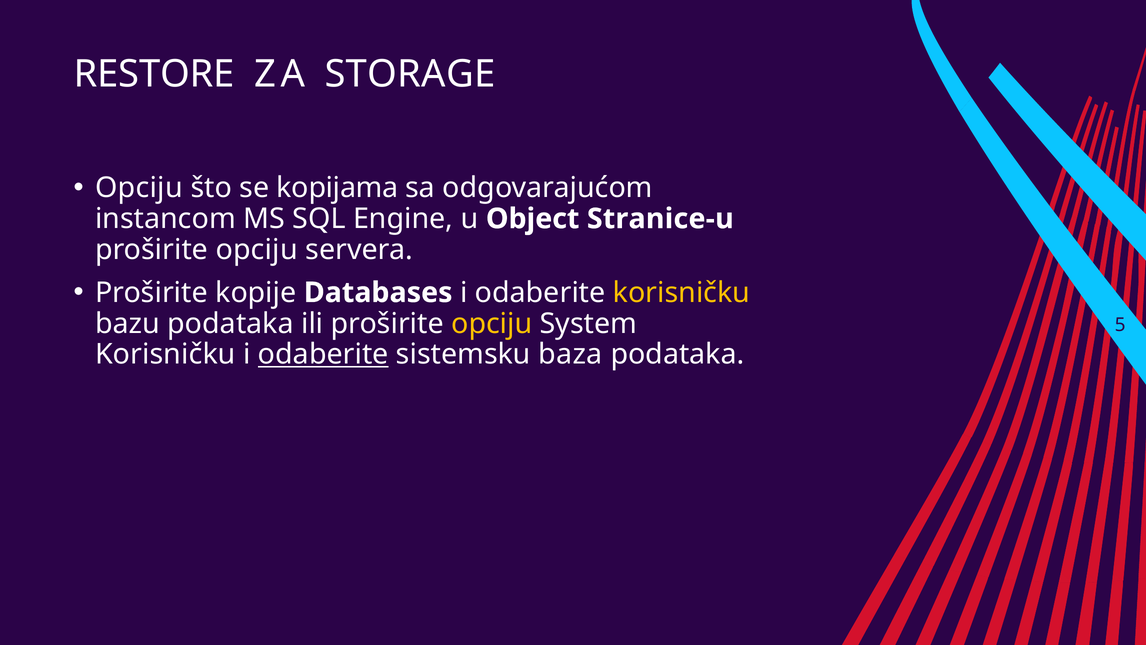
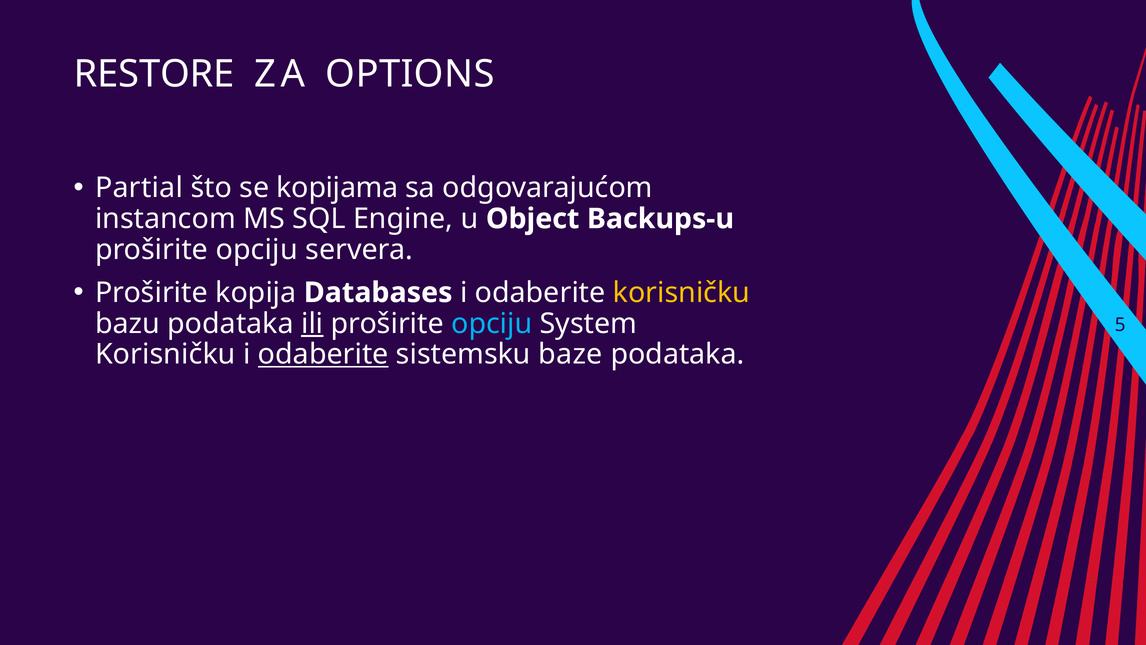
STORAGE: STORAGE -> OPTIONS
Opciju at (139, 188): Opciju -> Partial
Stranice-u: Stranice-u -> Backups-u
kopije: kopije -> kopija
ili underline: none -> present
opciju at (492, 323) colour: yellow -> light blue
baza: baza -> baze
